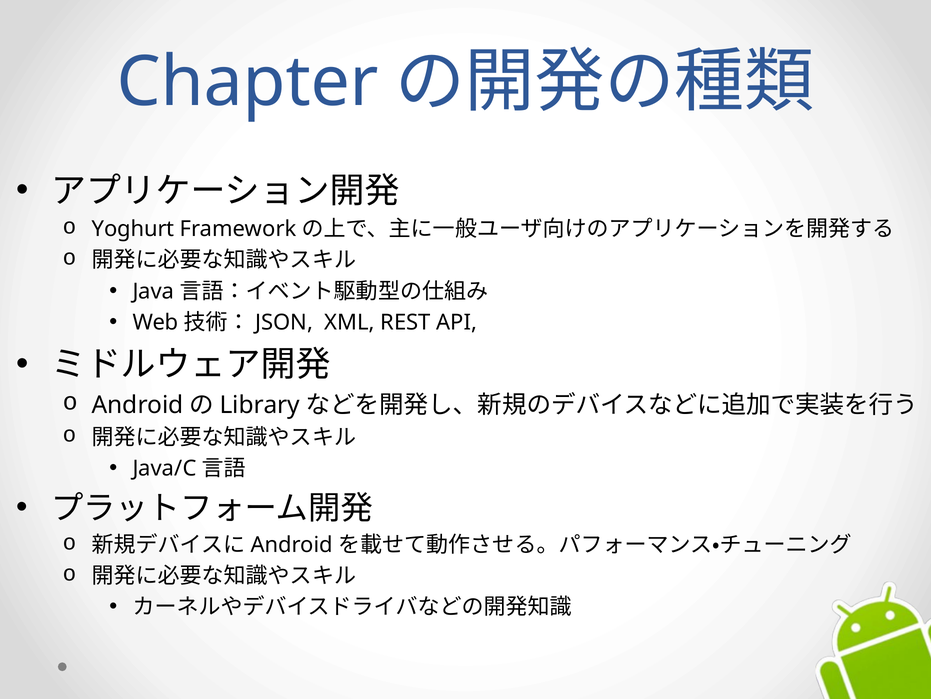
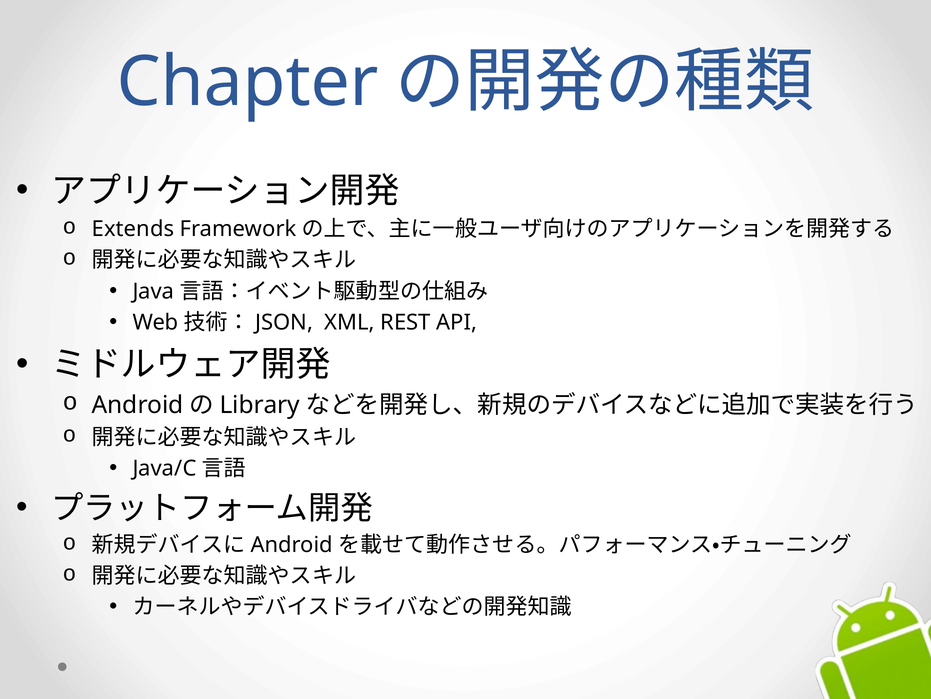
Yoghurt: Yoghurt -> Extends
